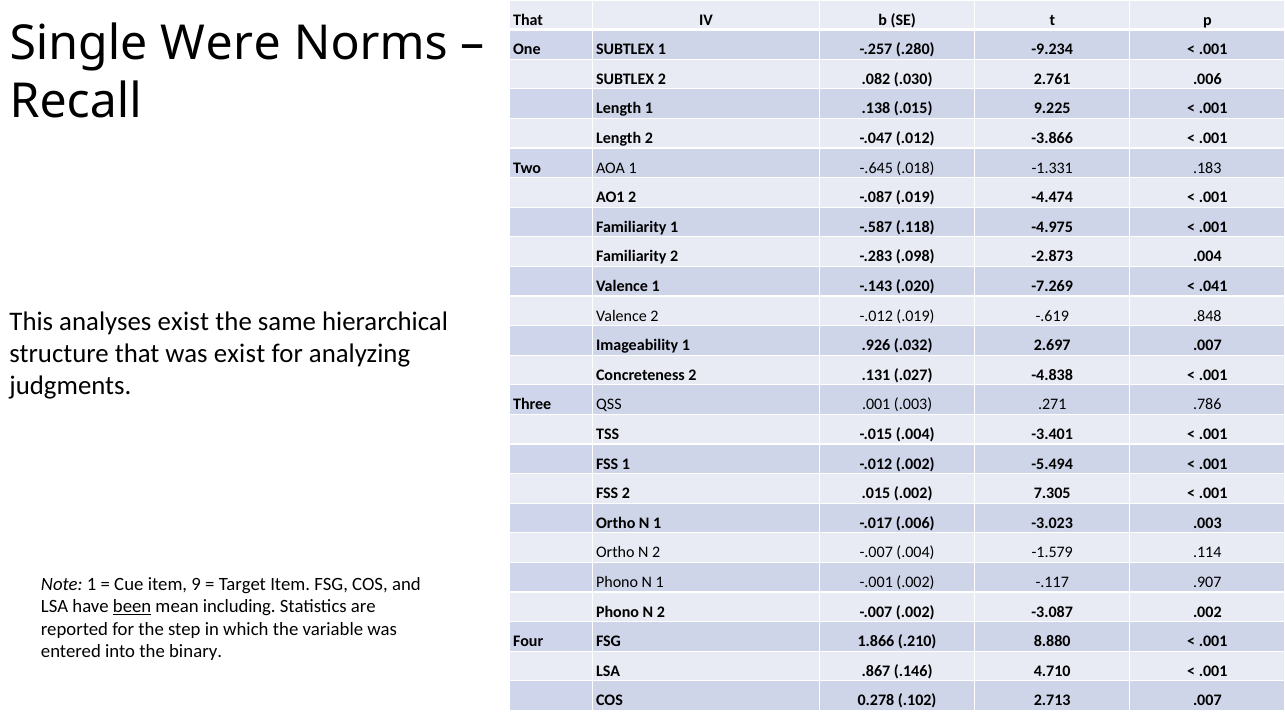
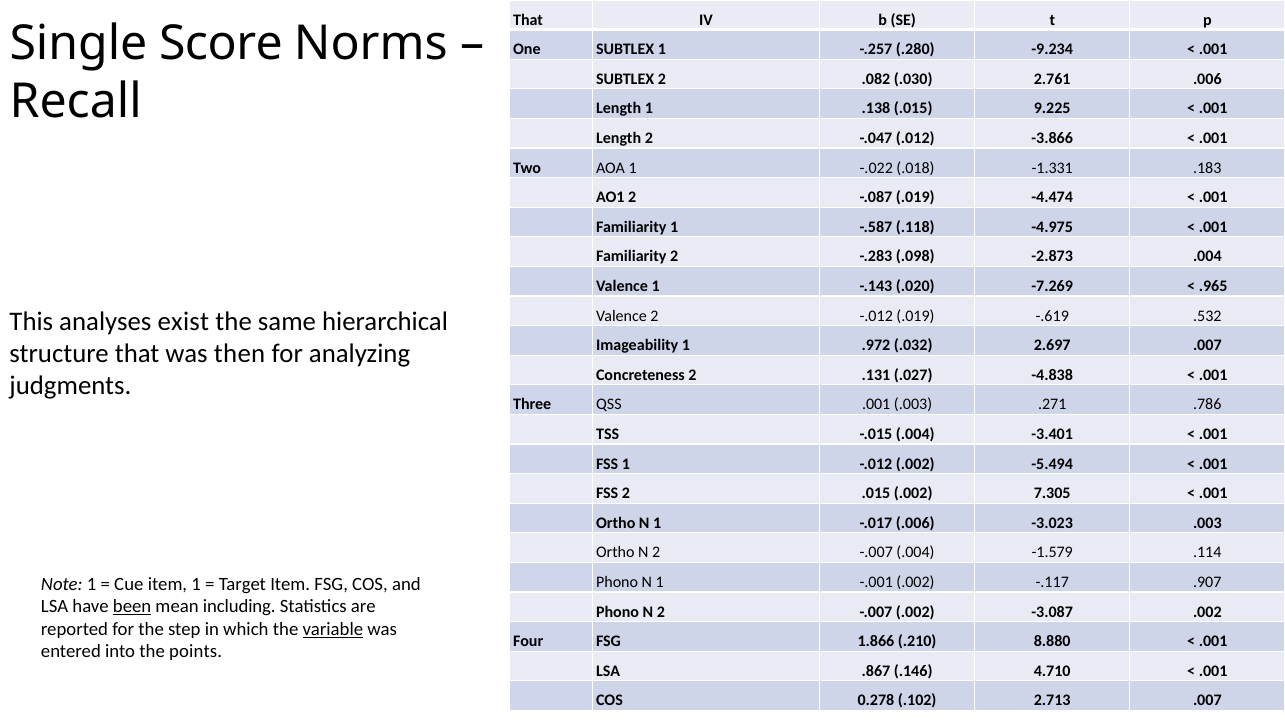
Were: Were -> Score
-.645: -.645 -> -.022
.041: .041 -> .965
.848: .848 -> .532
.926: .926 -> .972
was exist: exist -> then
item 9: 9 -> 1
variable underline: none -> present
binary: binary -> points
